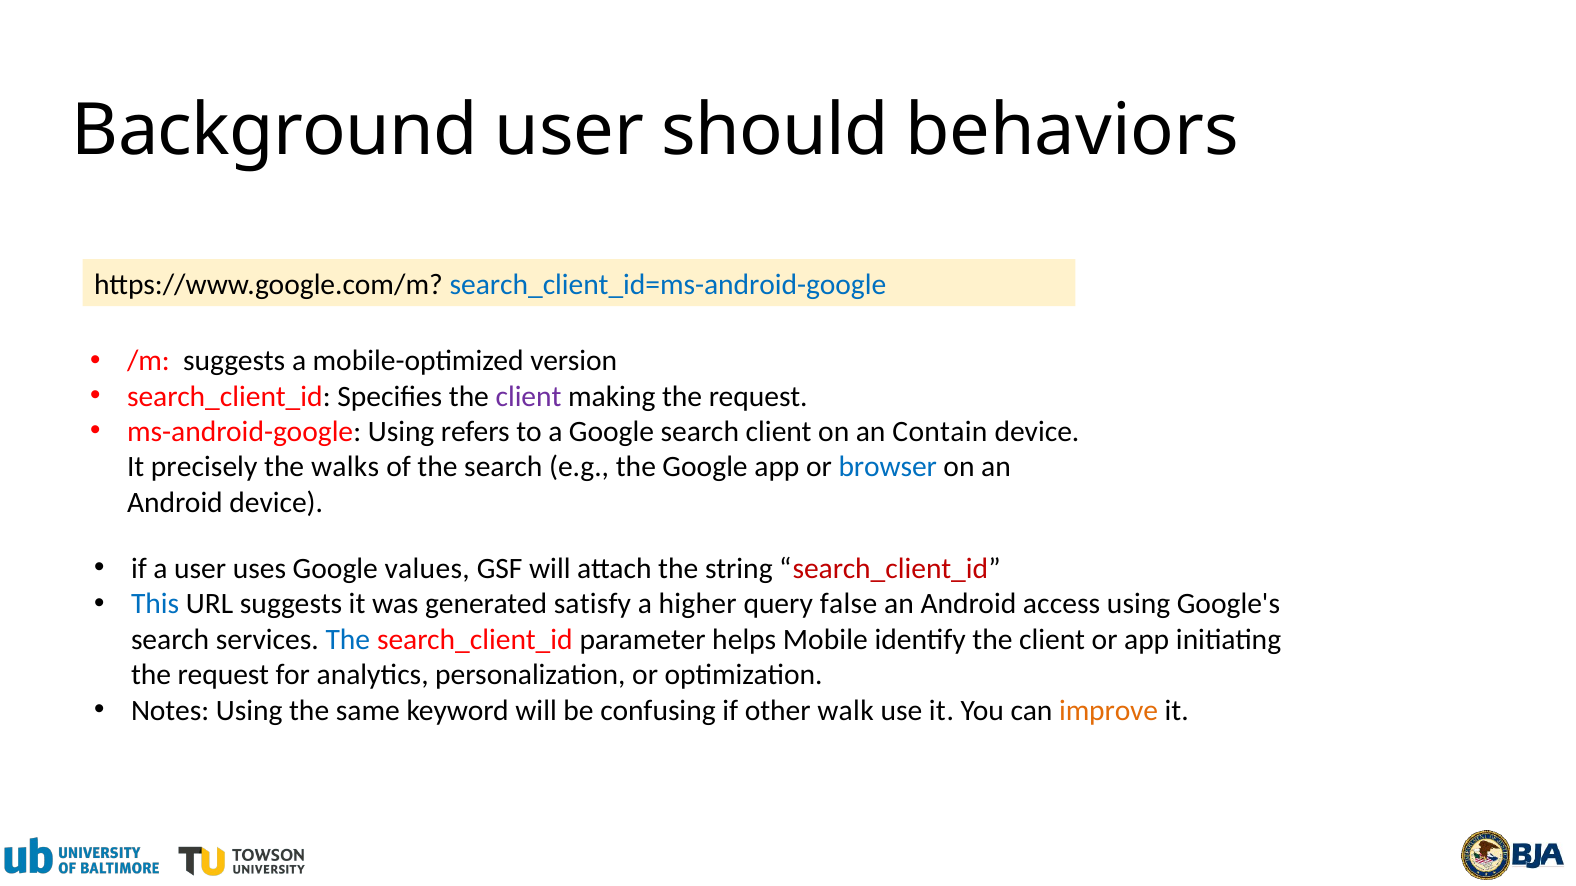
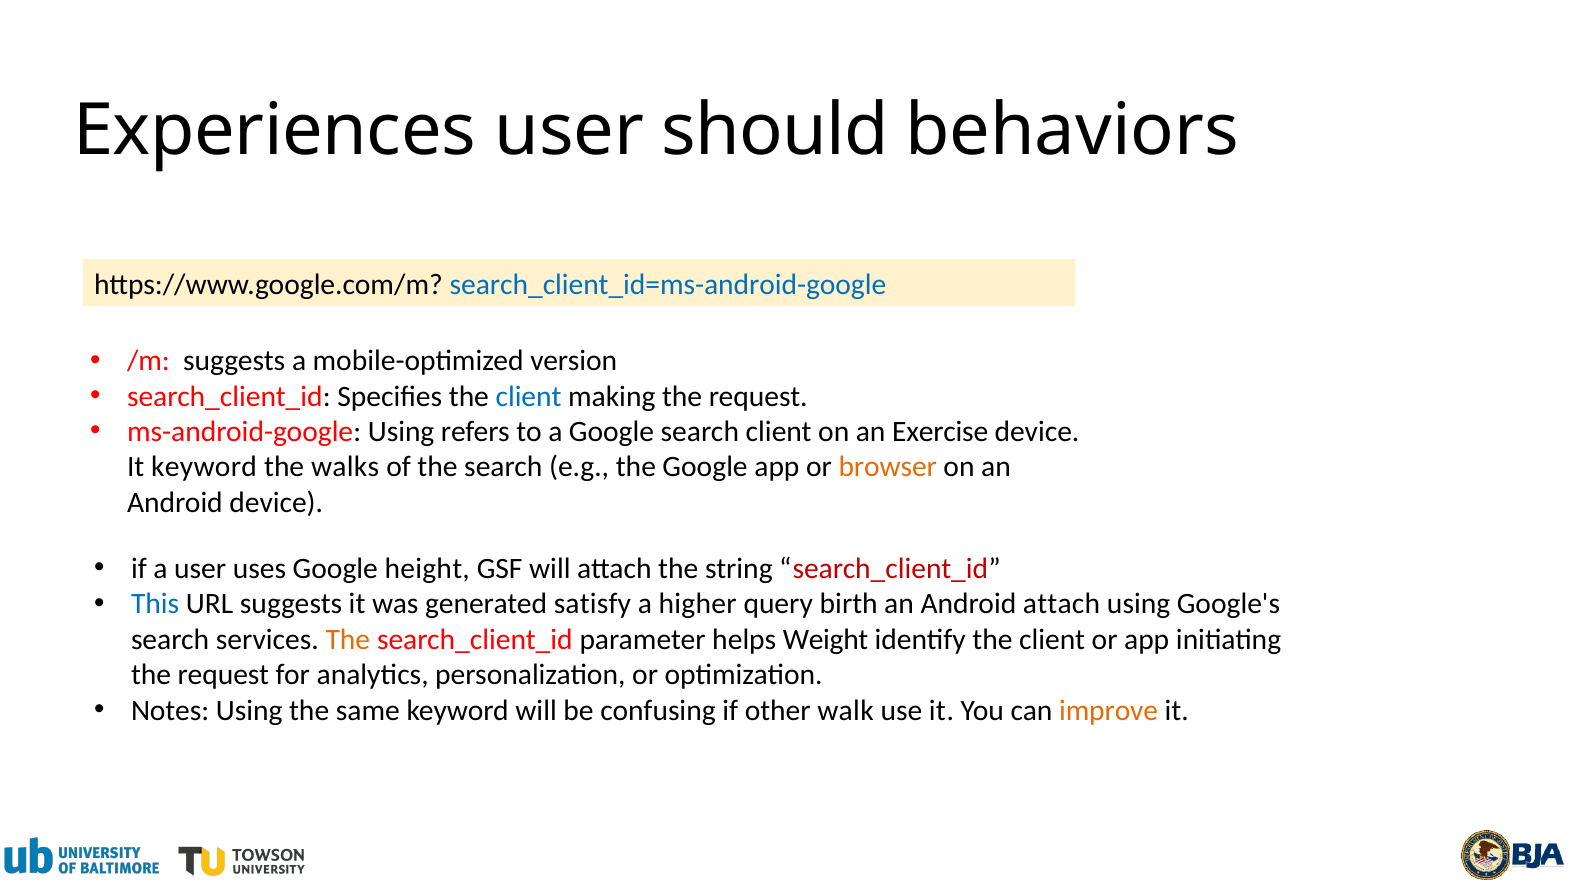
Background: Background -> Experiences
client at (529, 397) colour: purple -> blue
Contain: Contain -> Exercise
It precisely: precisely -> keyword
browser colour: blue -> orange
values: values -> height
false: false -> birth
Android access: access -> attach
The at (348, 640) colour: blue -> orange
Mobile: Mobile -> Weight
